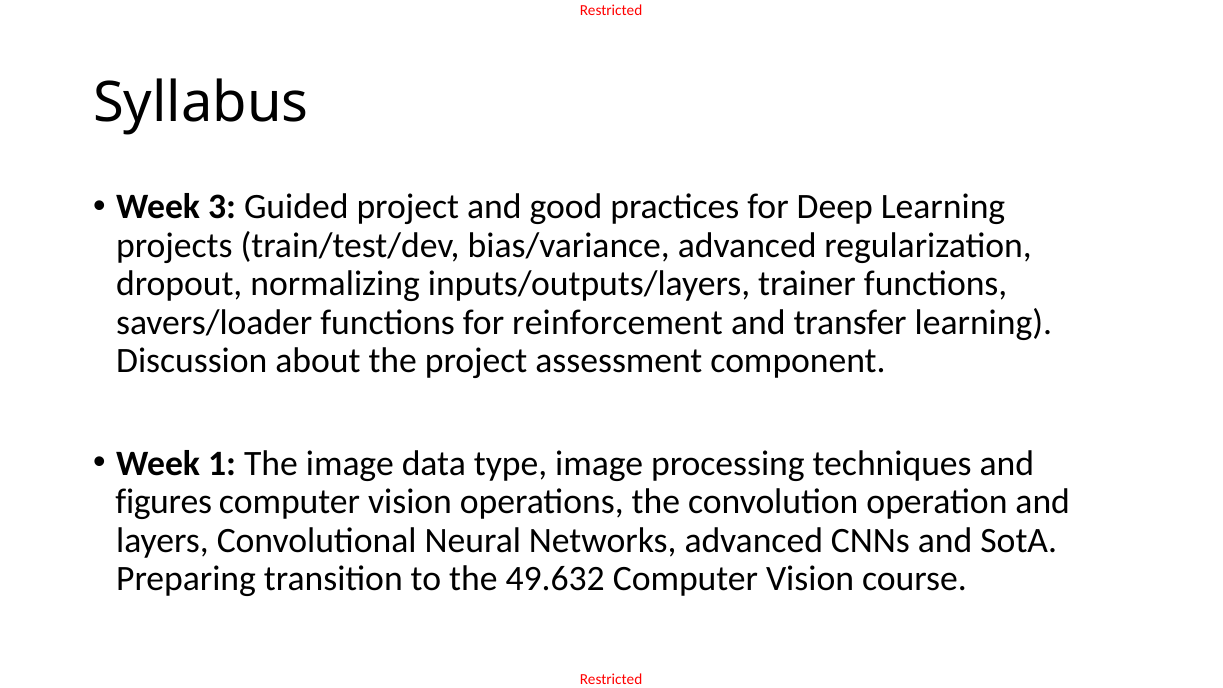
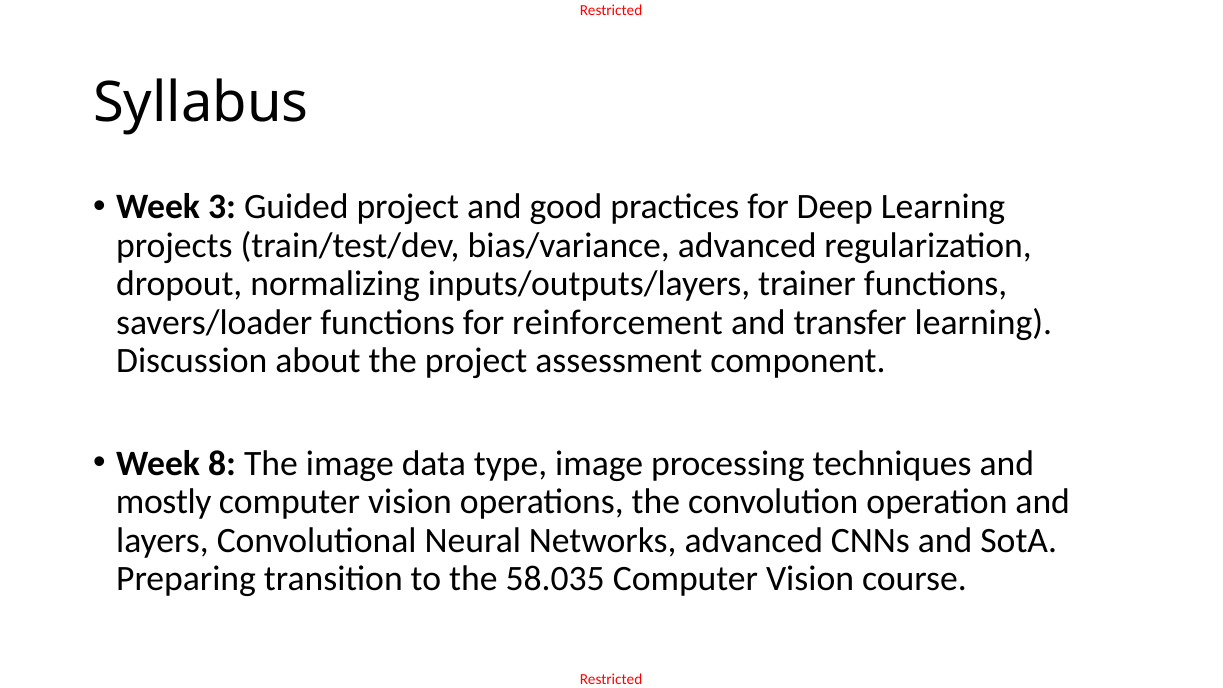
1: 1 -> 8
figures: figures -> mostly
49.632: 49.632 -> 58.035
